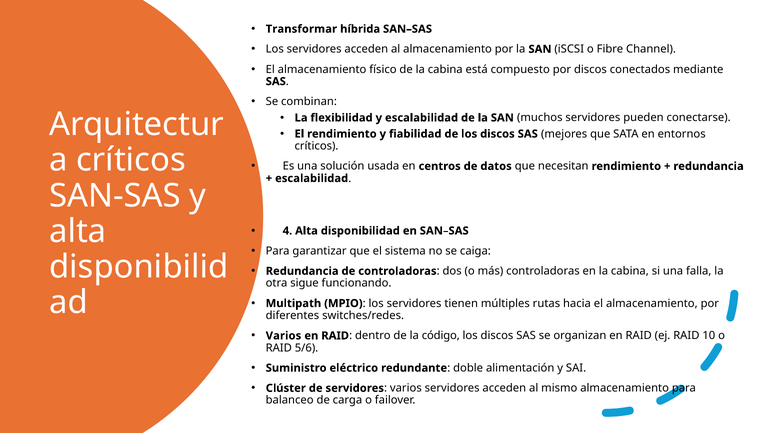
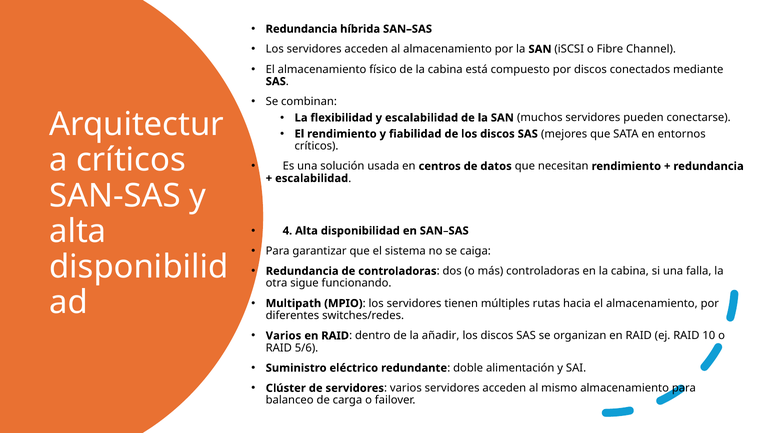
Transformar at (301, 29): Transformar -> Redundancia
código: código -> añadir
